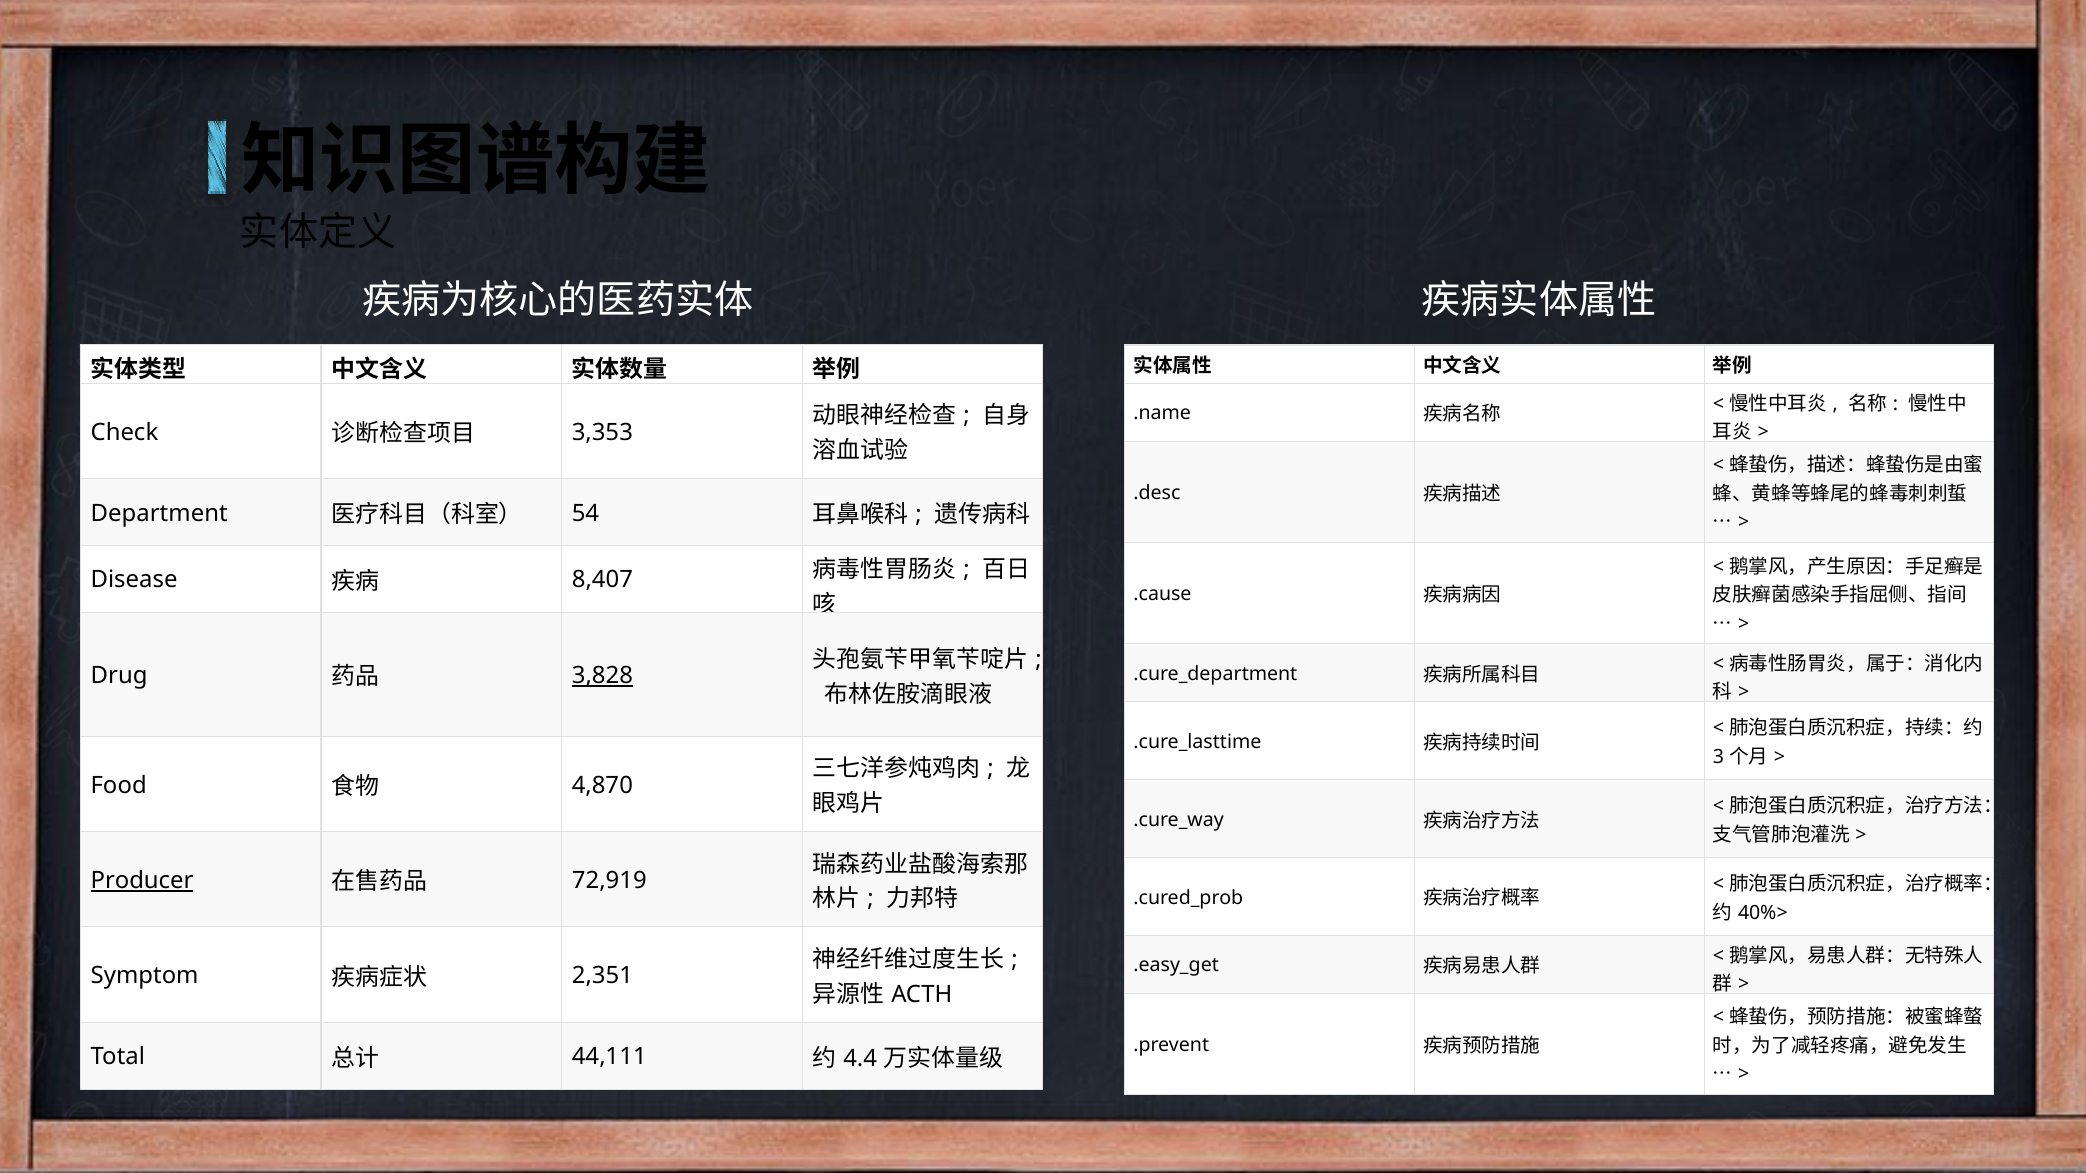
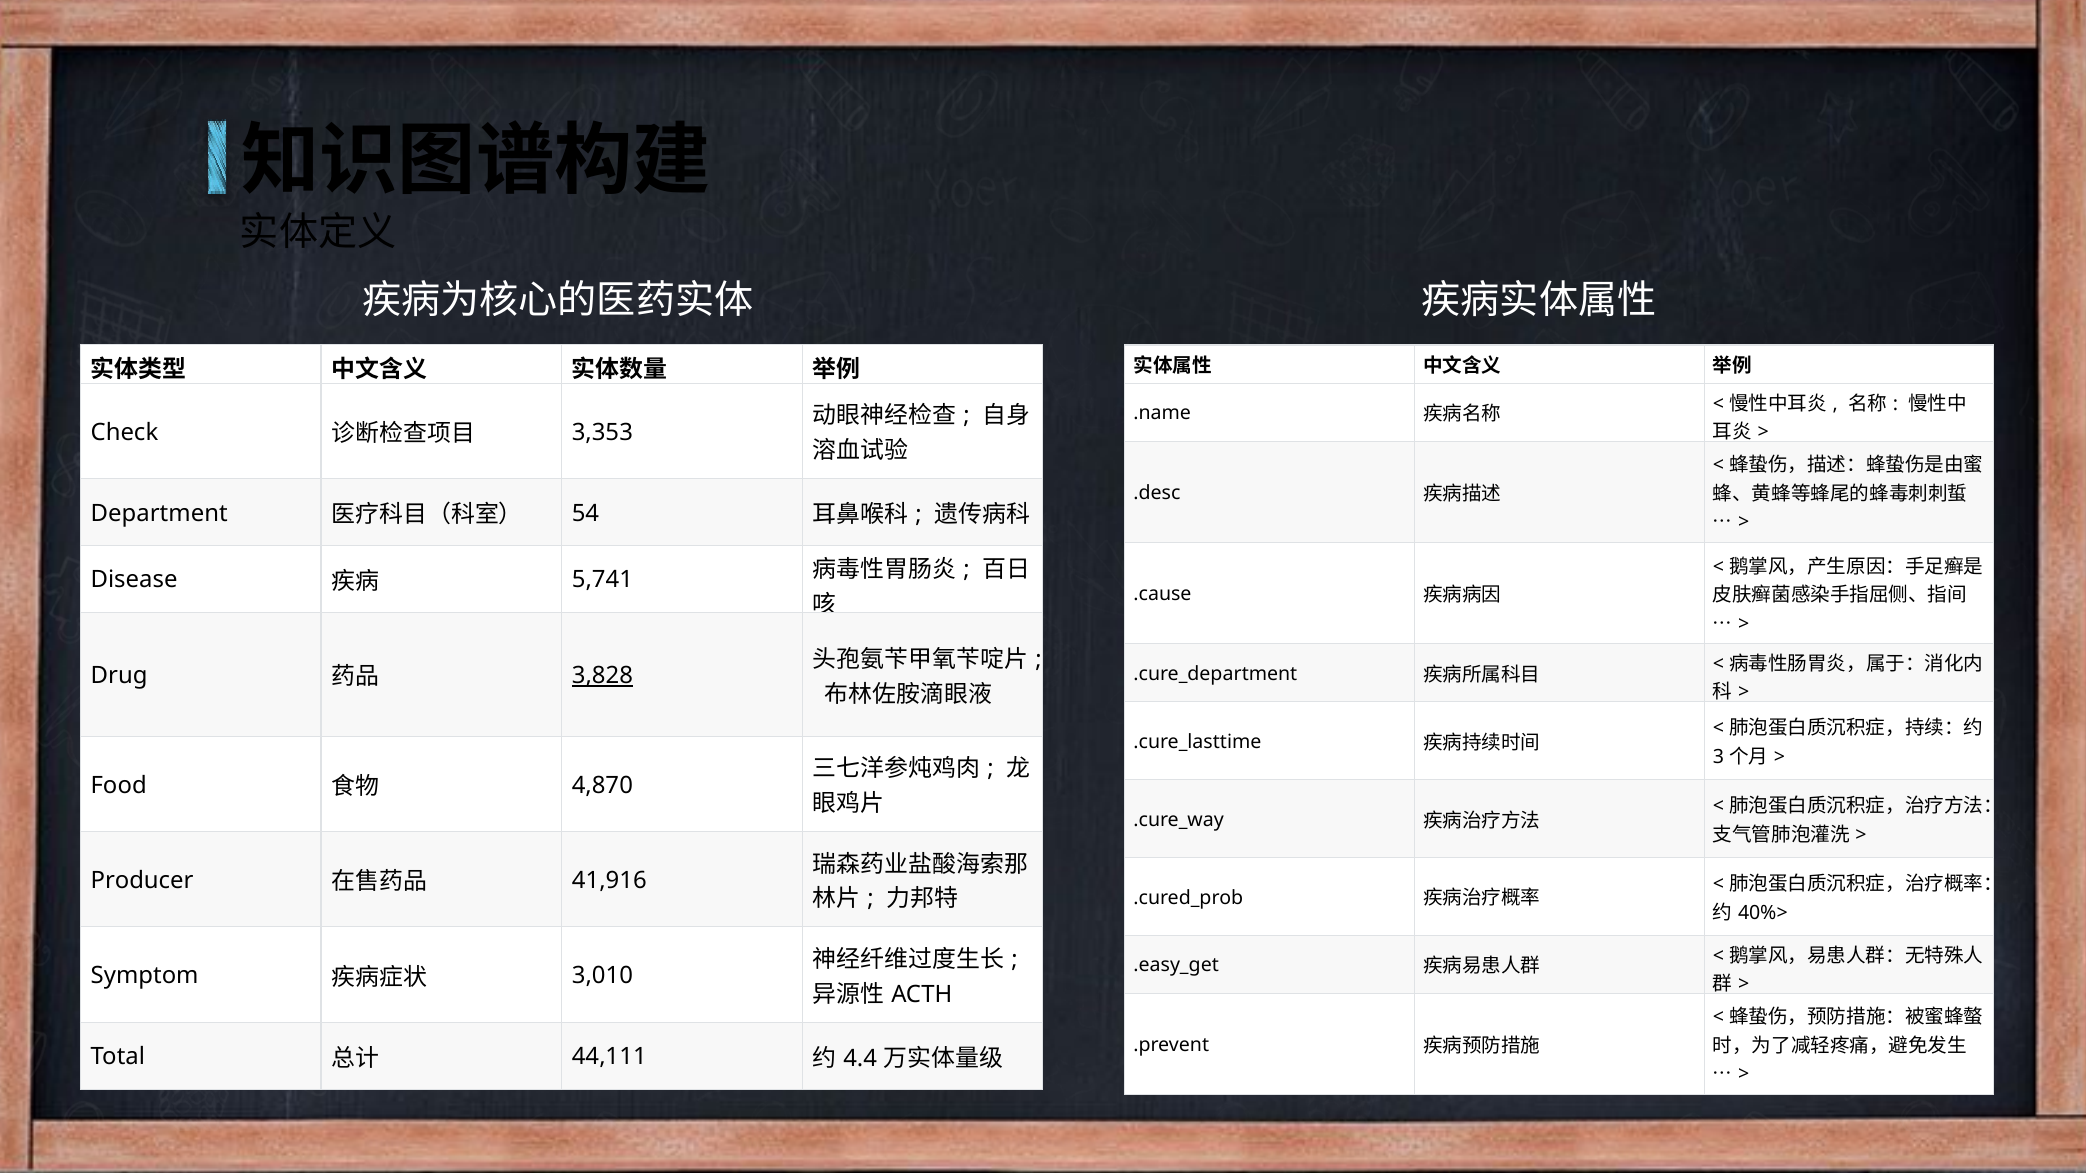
8,407: 8,407 -> 5,741
Producer underline: present -> none
72,919: 72,919 -> 41,916
2,351: 2,351 -> 3,010
